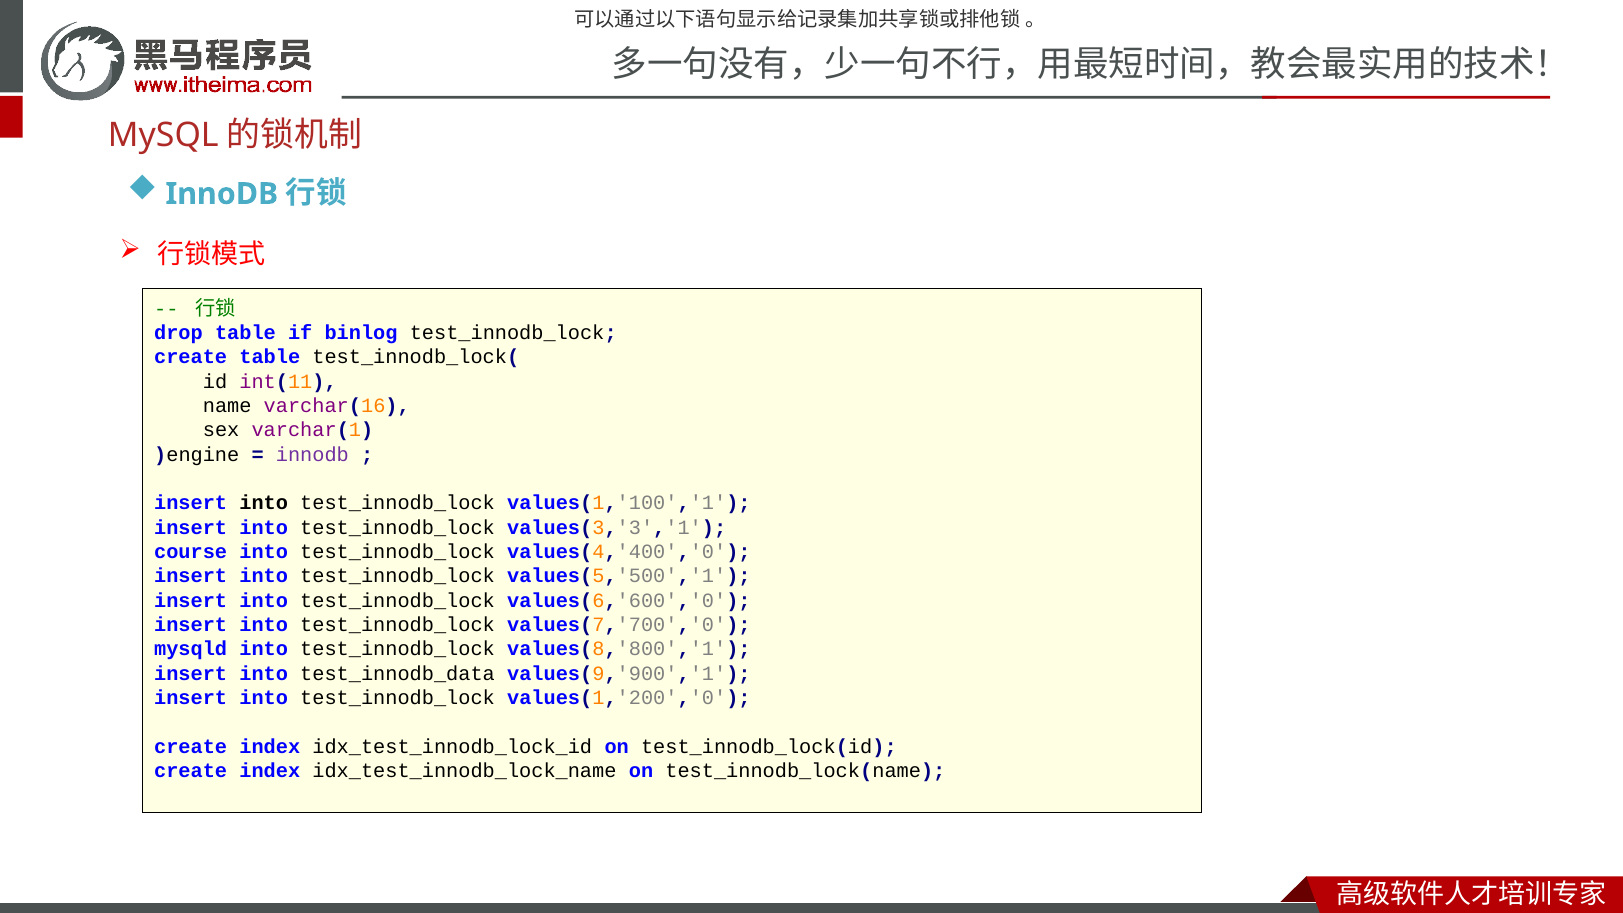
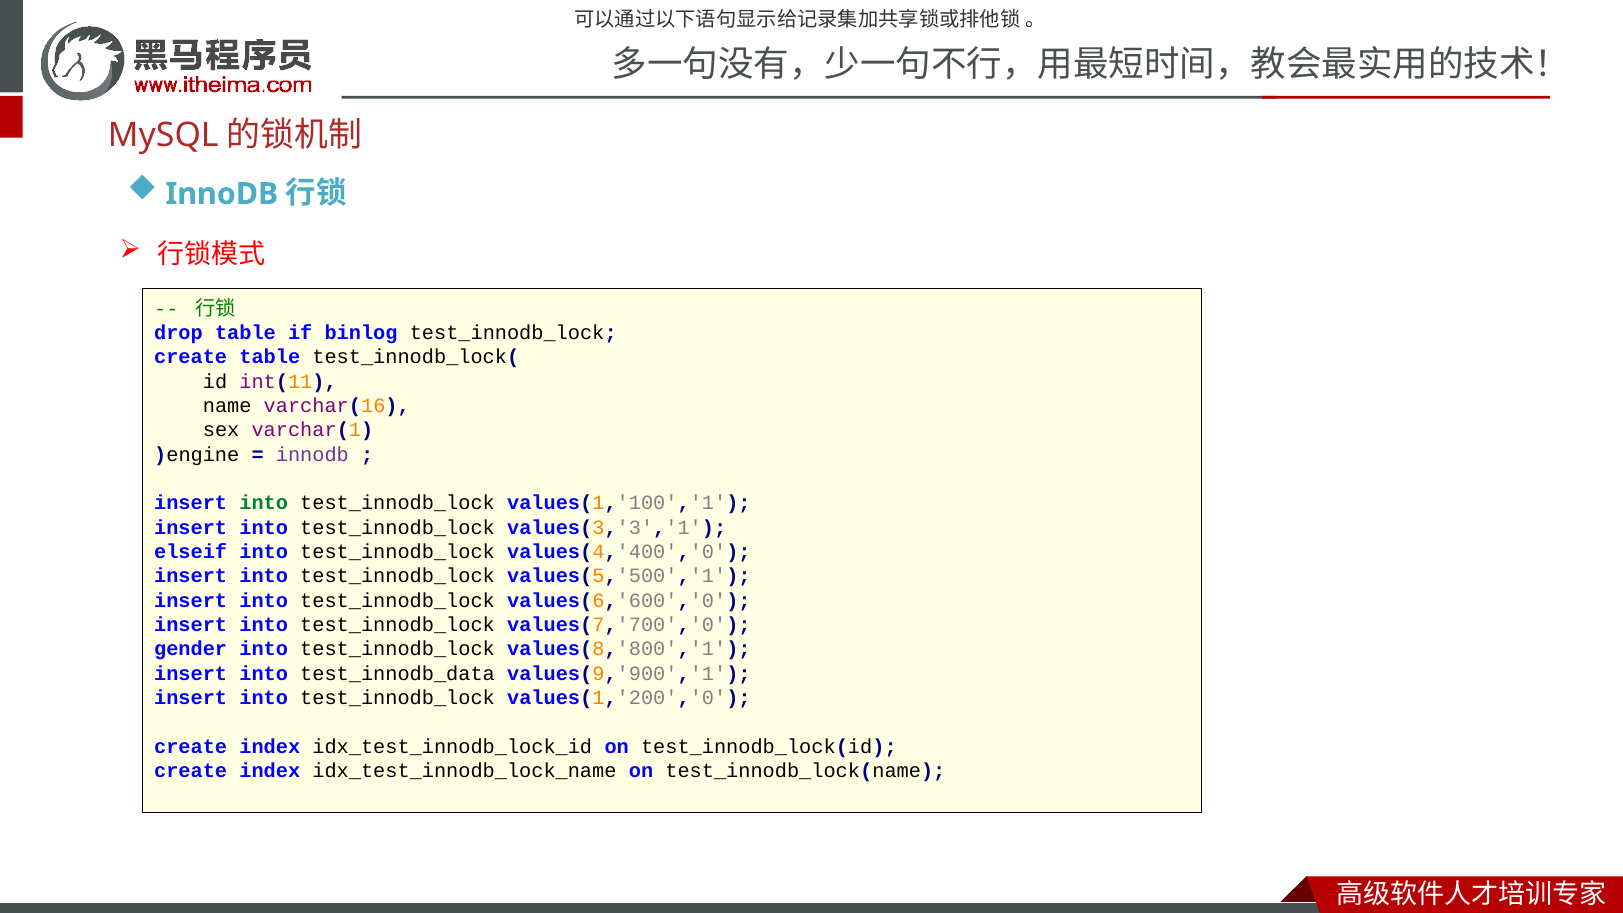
into at (264, 503) colour: black -> green
course: course -> elseif
mysqld: mysqld -> gender
